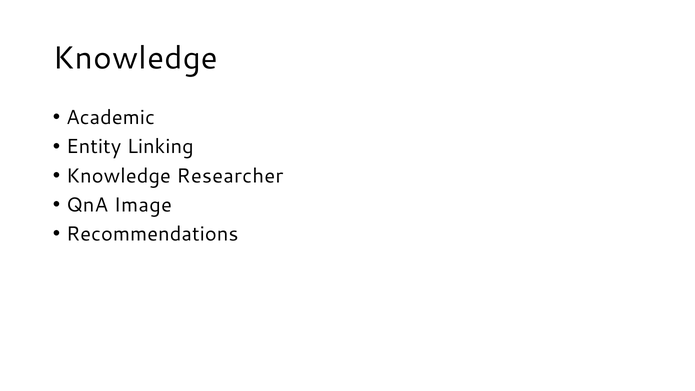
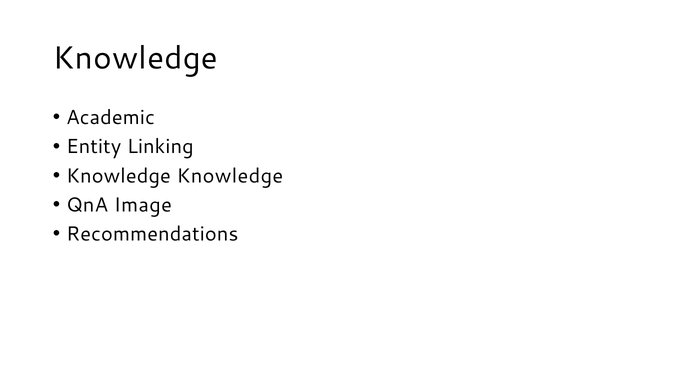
Knowledge Researcher: Researcher -> Knowledge
